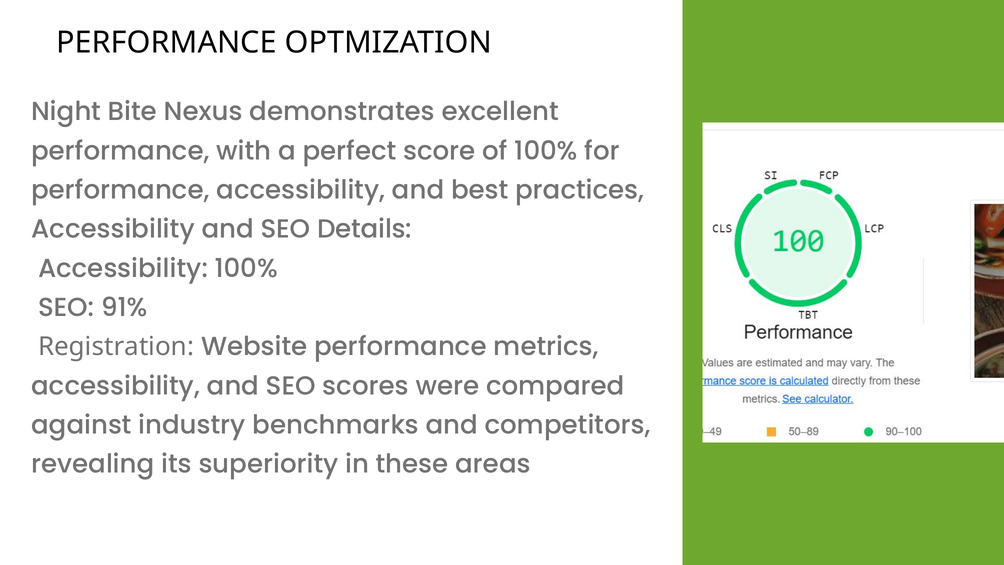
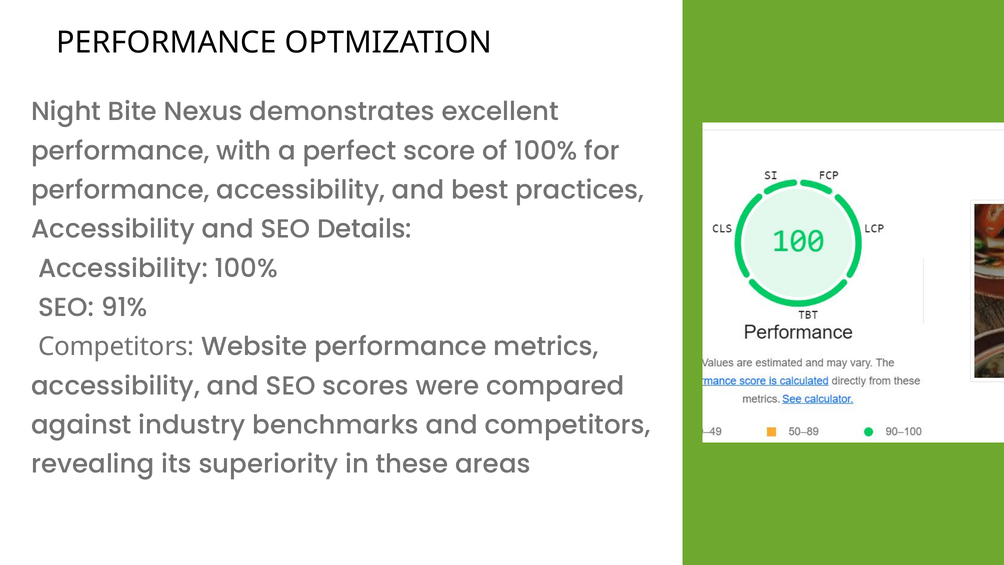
Registration at (116, 347): Registration -> Competitors
